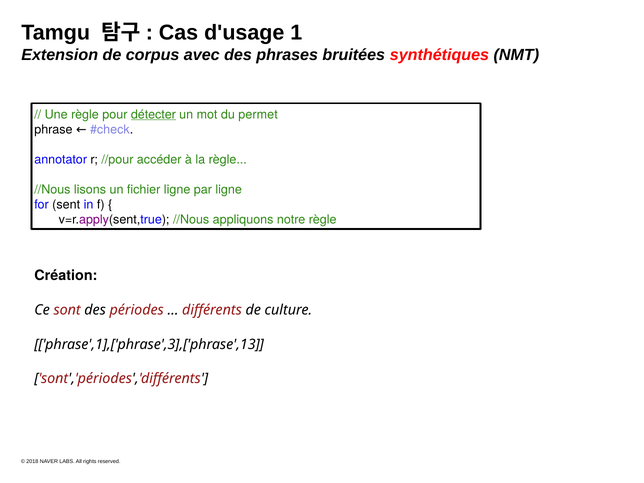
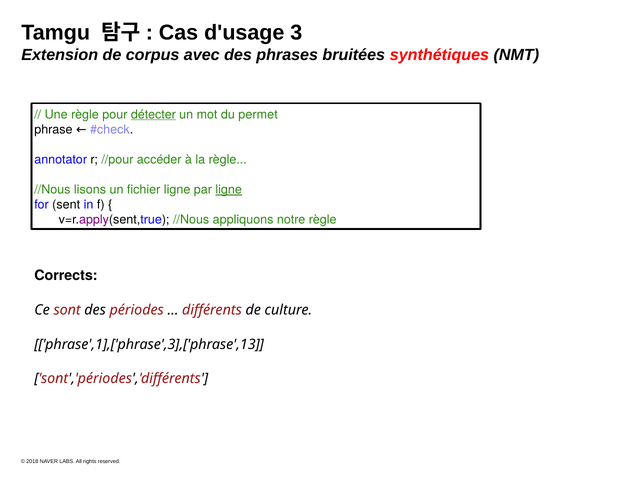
1: 1 -> 3
ligne at (229, 190) underline: none -> present
Création: Création -> Corrects
